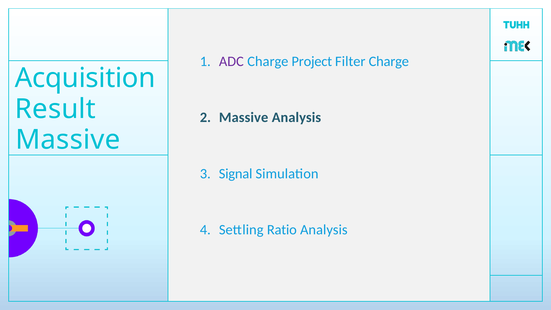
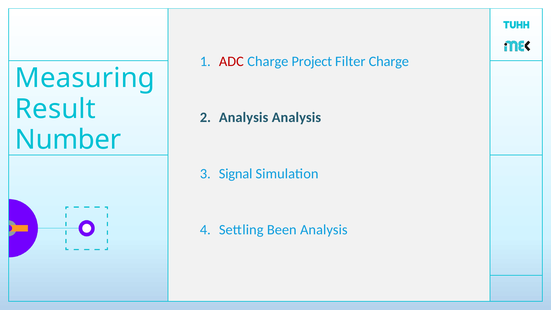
ADC colour: purple -> red
Acquisition: Acquisition -> Measuring
Massive at (244, 118): Massive -> Analysis
Massive at (68, 140): Massive -> Number
Ratio: Ratio -> Been
